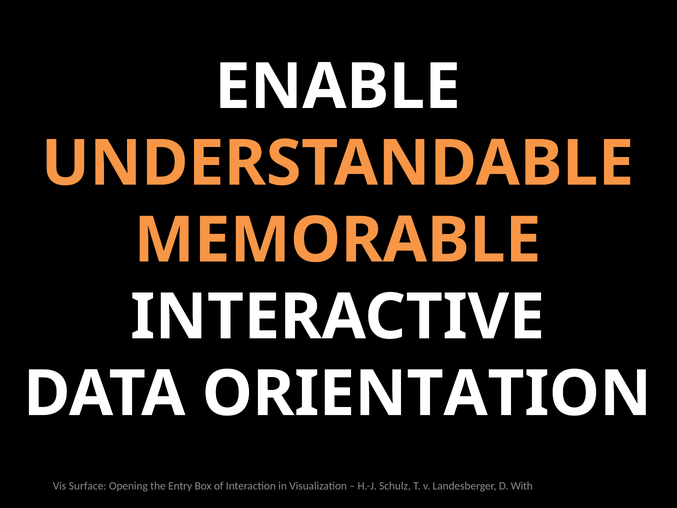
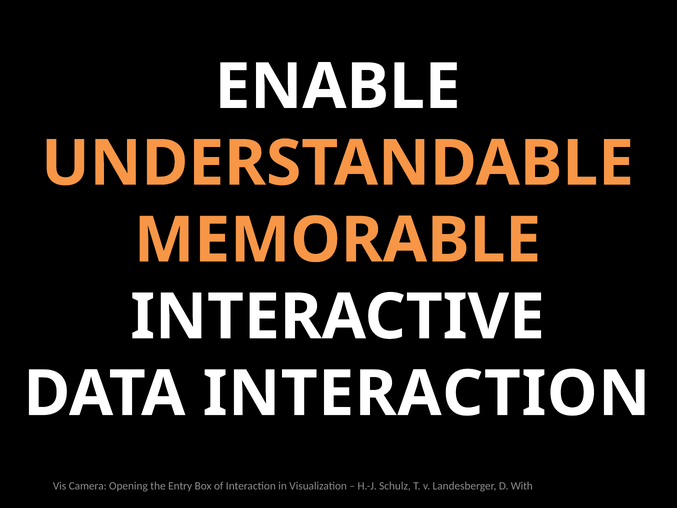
DATA ORIENTATION: ORIENTATION -> INTERACTION
Surface: Surface -> Camera
